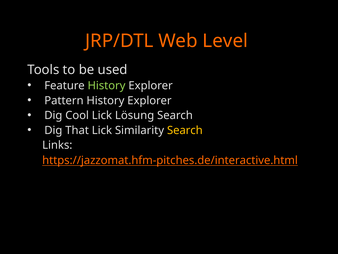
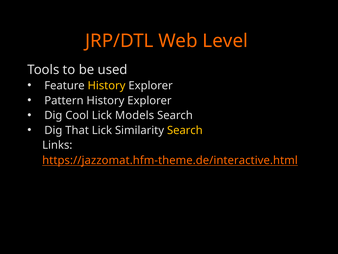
History at (107, 85) colour: light green -> yellow
Lösung: Lösung -> Models
https://jazzomat.hfm-pitches.de/interactive.html: https://jazzomat.hfm-pitches.de/interactive.html -> https://jazzomat.hfm-theme.de/interactive.html
